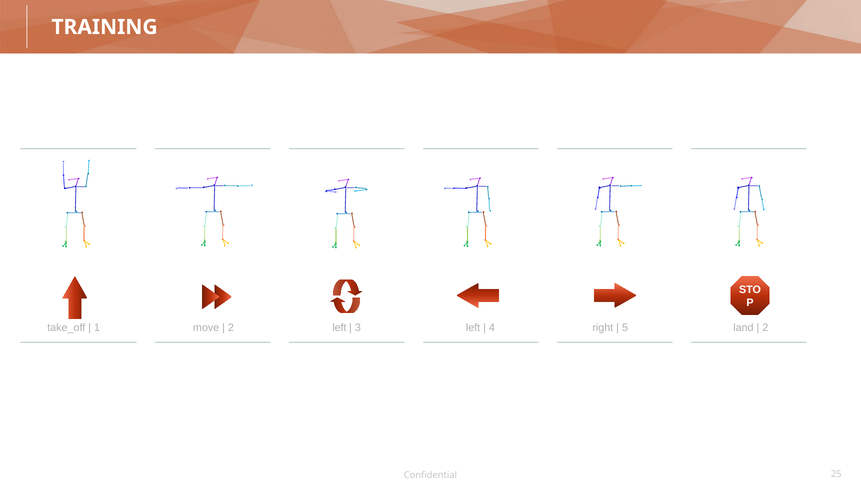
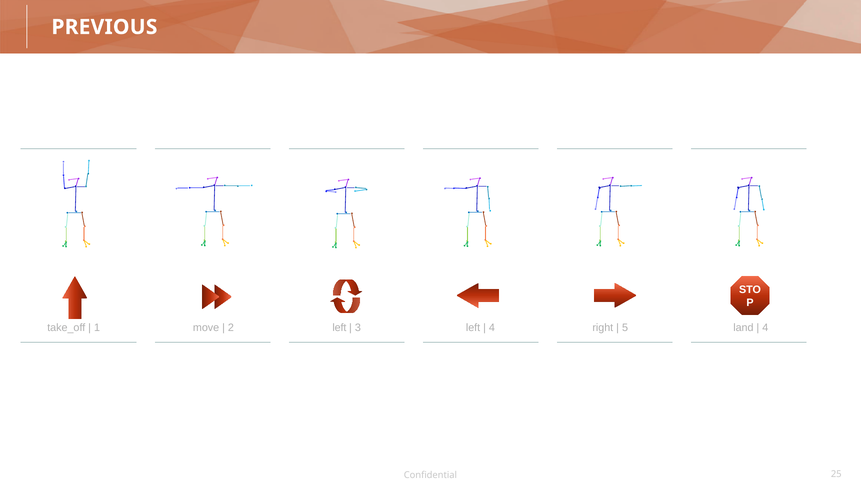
TRAINING: TRAINING -> PREVIOUS
2 at (765, 327): 2 -> 4
